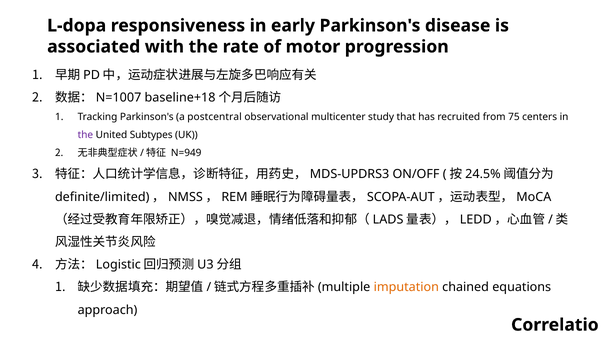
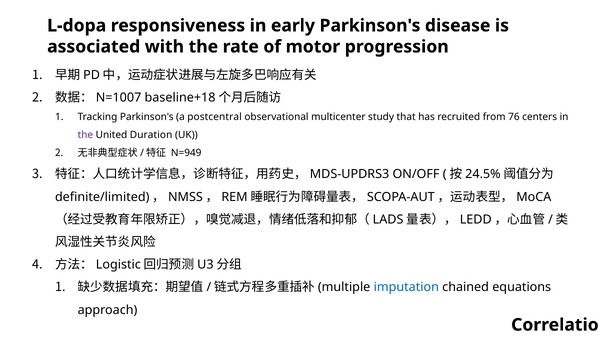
75: 75 -> 76
Subtypes: Subtypes -> Duration
imputation colour: orange -> blue
